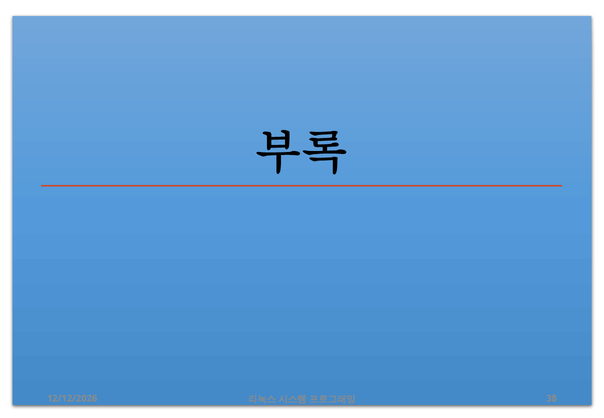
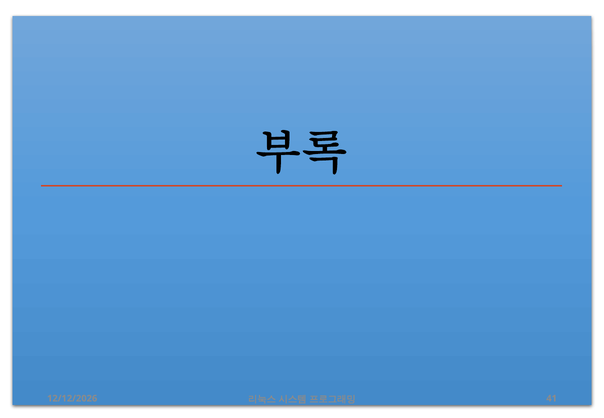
38: 38 -> 41
